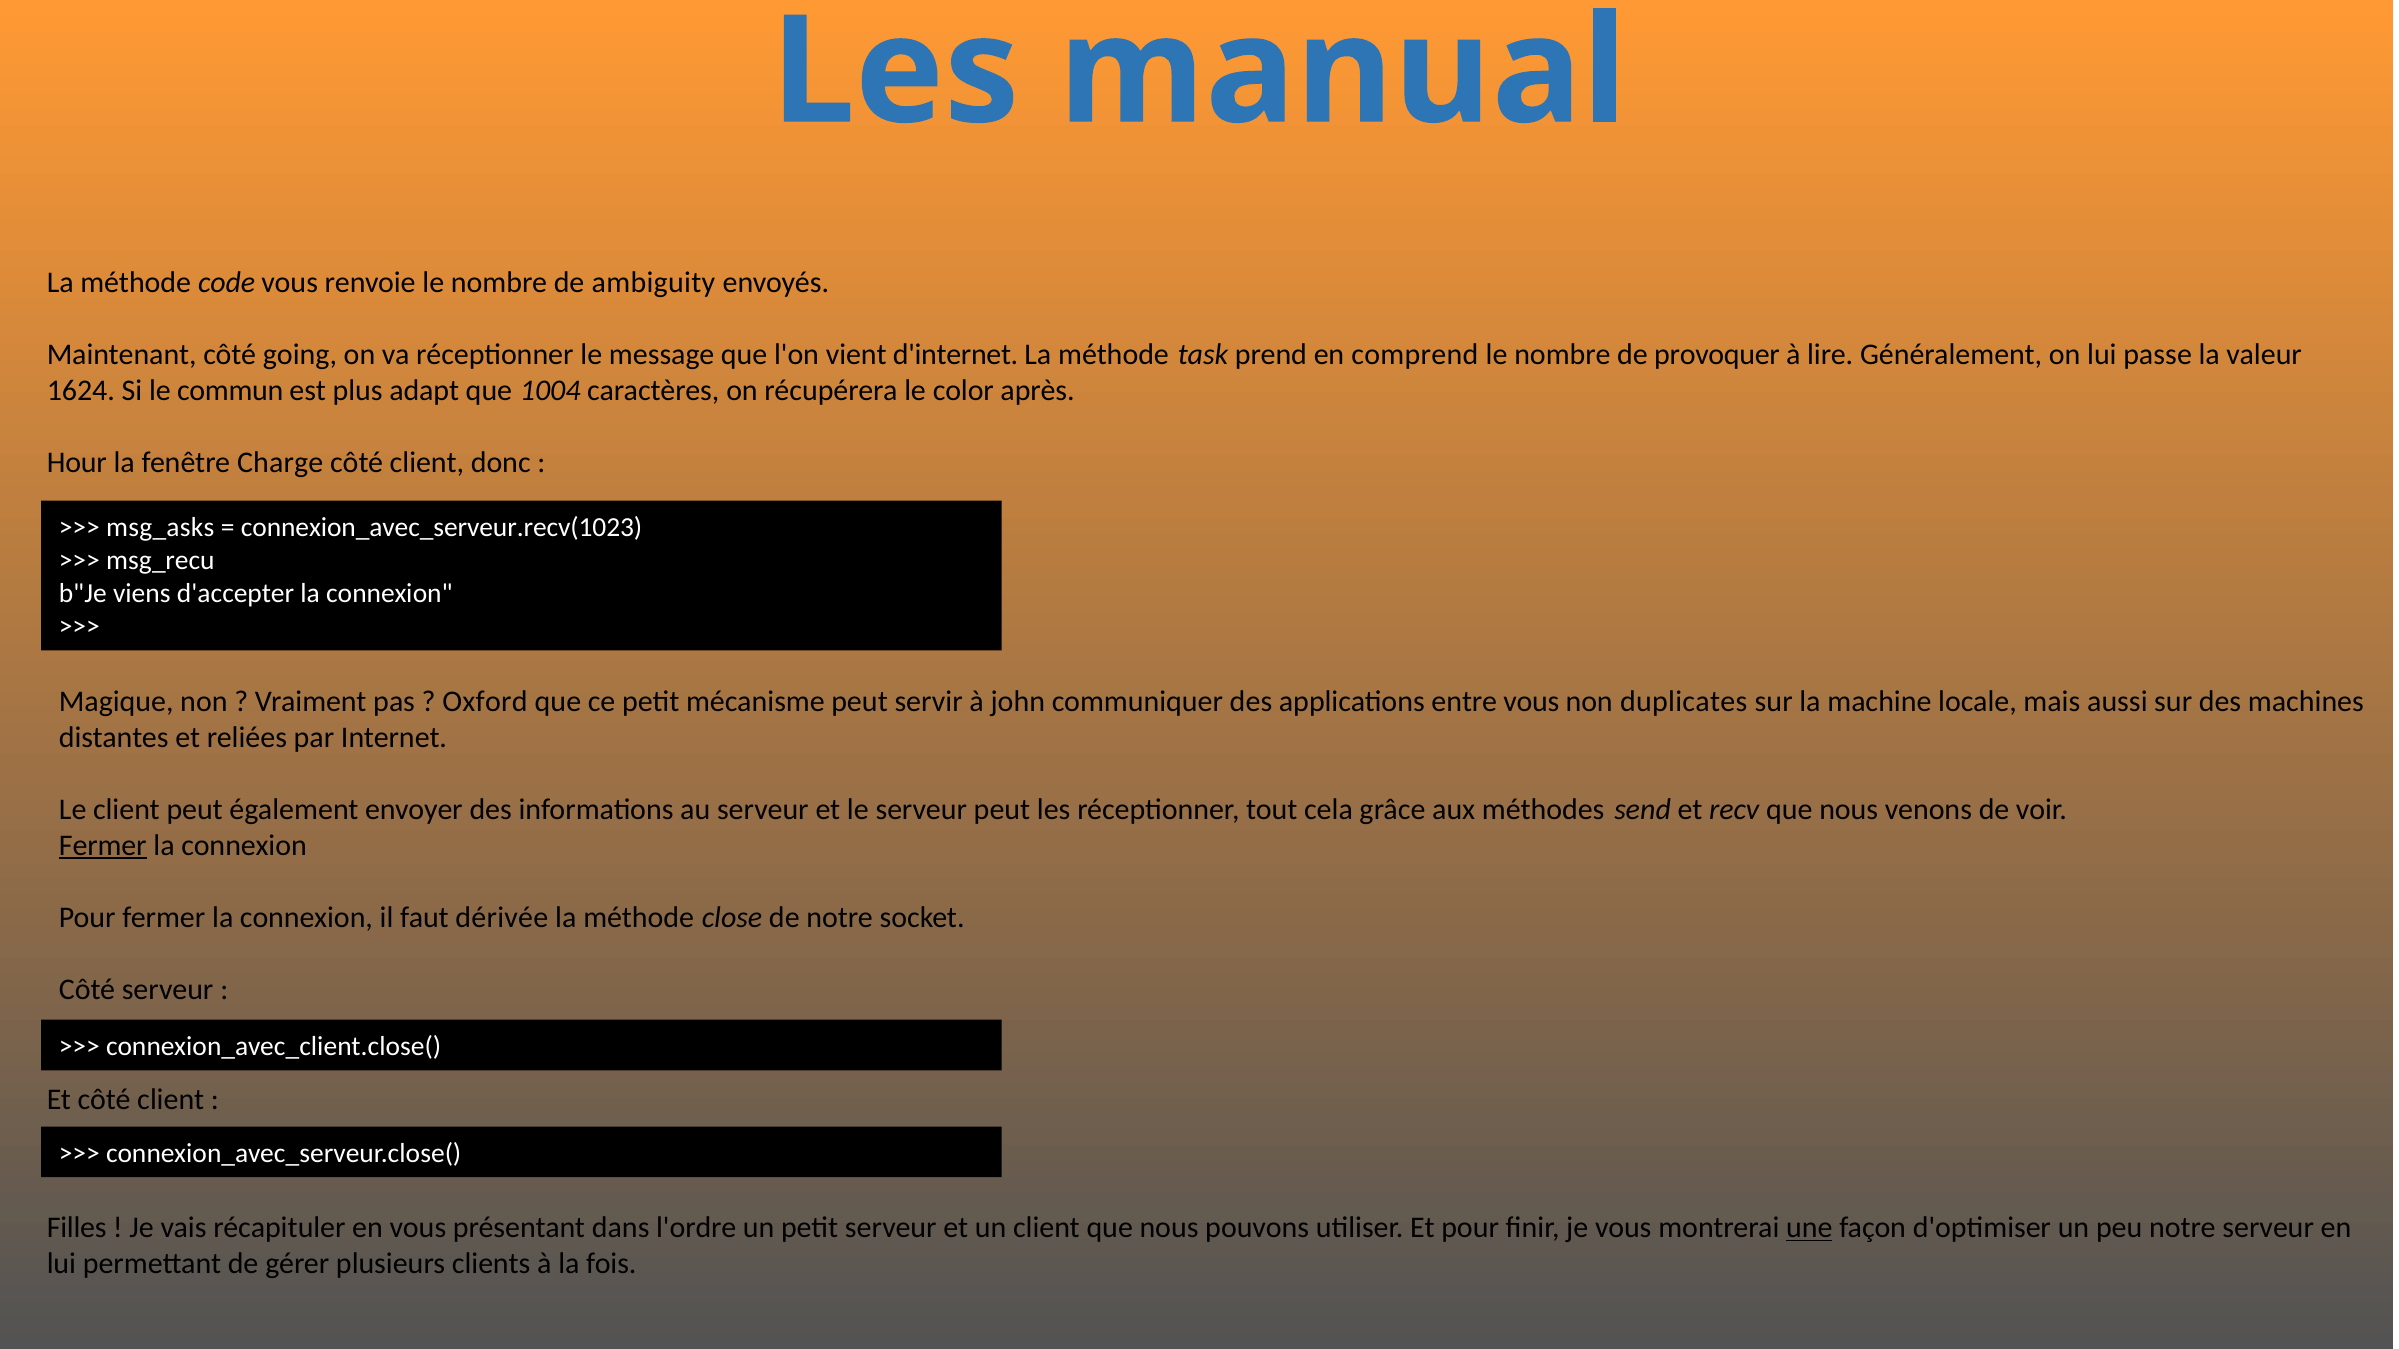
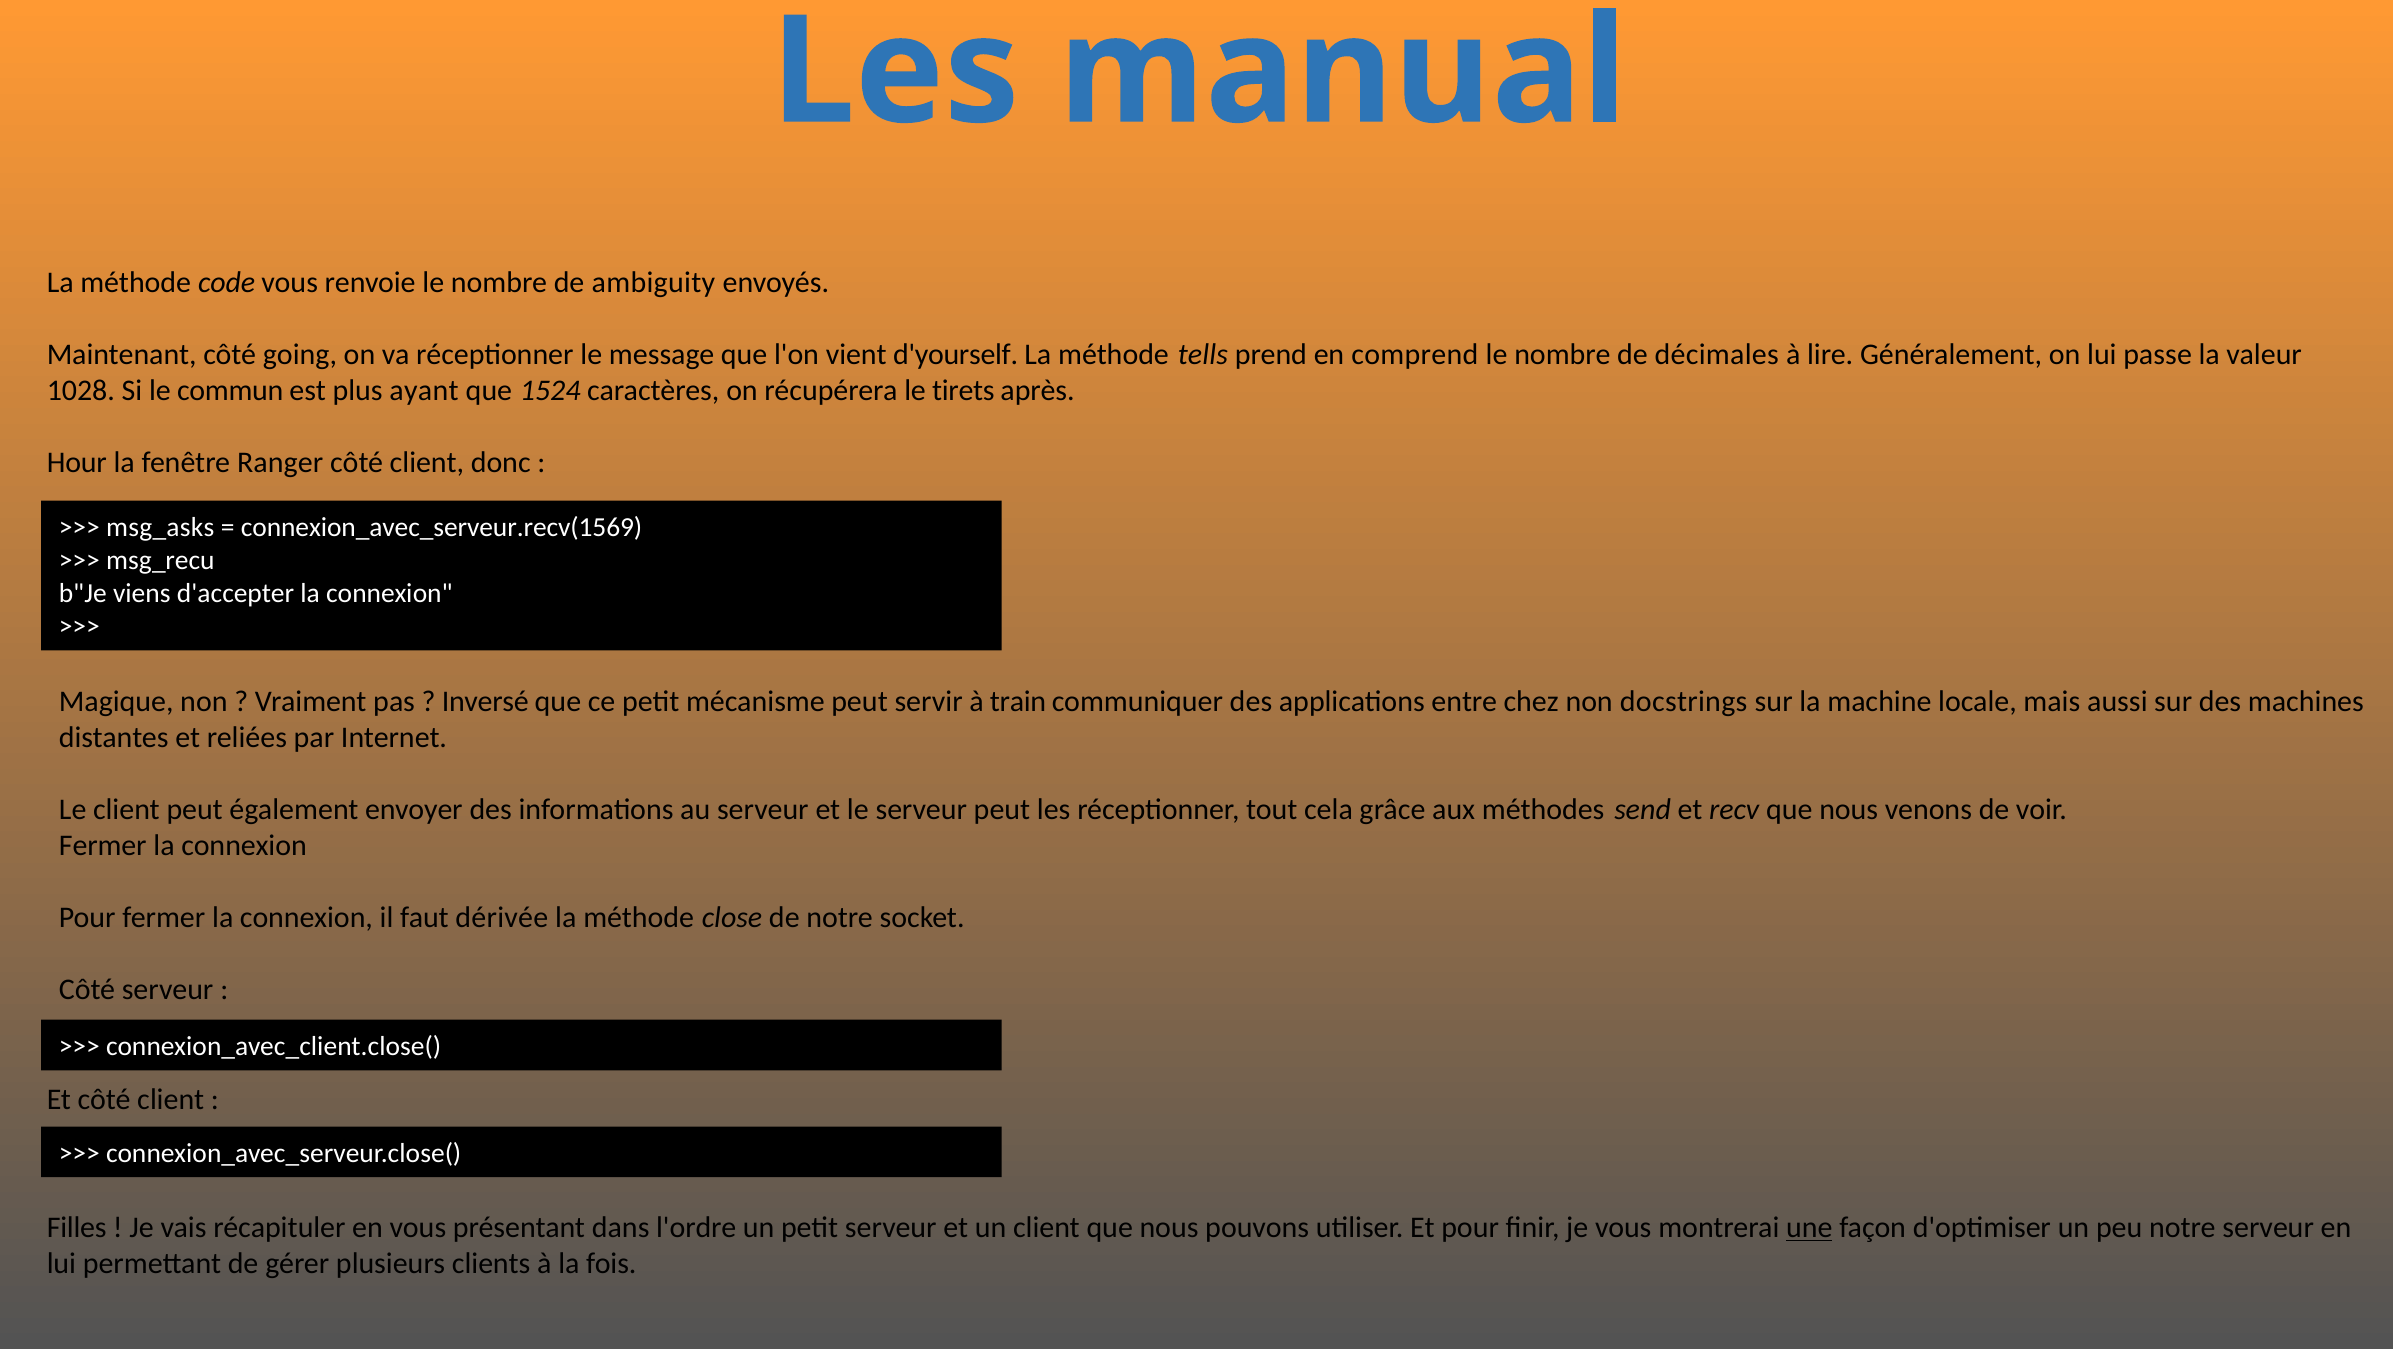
d'internet: d'internet -> d'yourself
task: task -> tells
provoquer: provoquer -> décimales
1624: 1624 -> 1028
adapt: adapt -> ayant
1004: 1004 -> 1524
color: color -> tirets
Charge: Charge -> Ranger
connexion_avec_serveur.recv(1023: connexion_avec_serveur.recv(1023 -> connexion_avec_serveur.recv(1569
Oxford: Oxford -> Inversé
john: john -> train
entre vous: vous -> chez
duplicates: duplicates -> docstrings
Fermer at (103, 846) underline: present -> none
